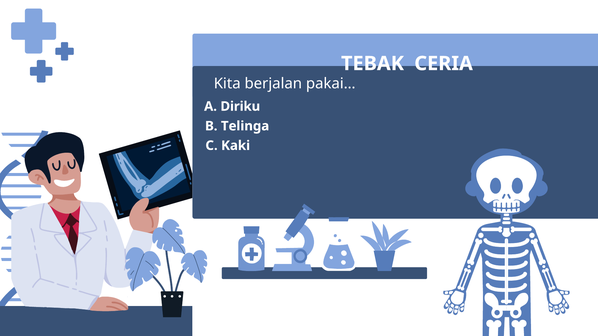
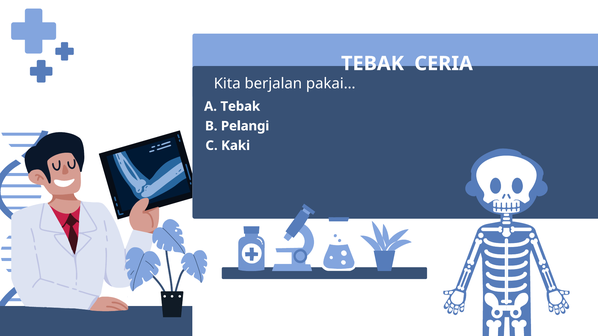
A Diriku: Diriku -> Tebak
Telinga: Telinga -> Pelangi
